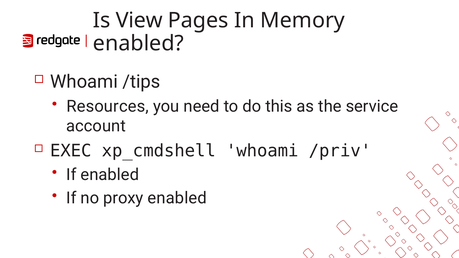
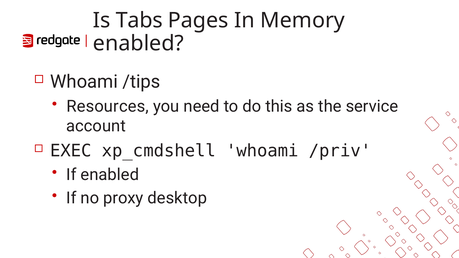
View: View -> Tabs
proxy enabled: enabled -> desktop
